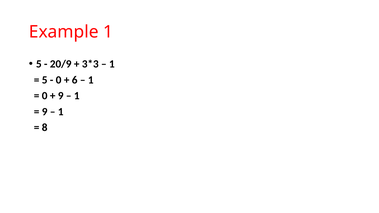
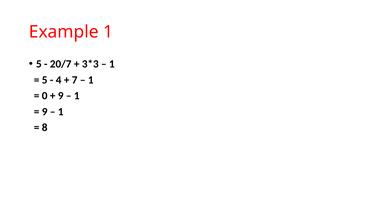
20/9: 20/9 -> 20/7
0 at (59, 80): 0 -> 4
6: 6 -> 7
